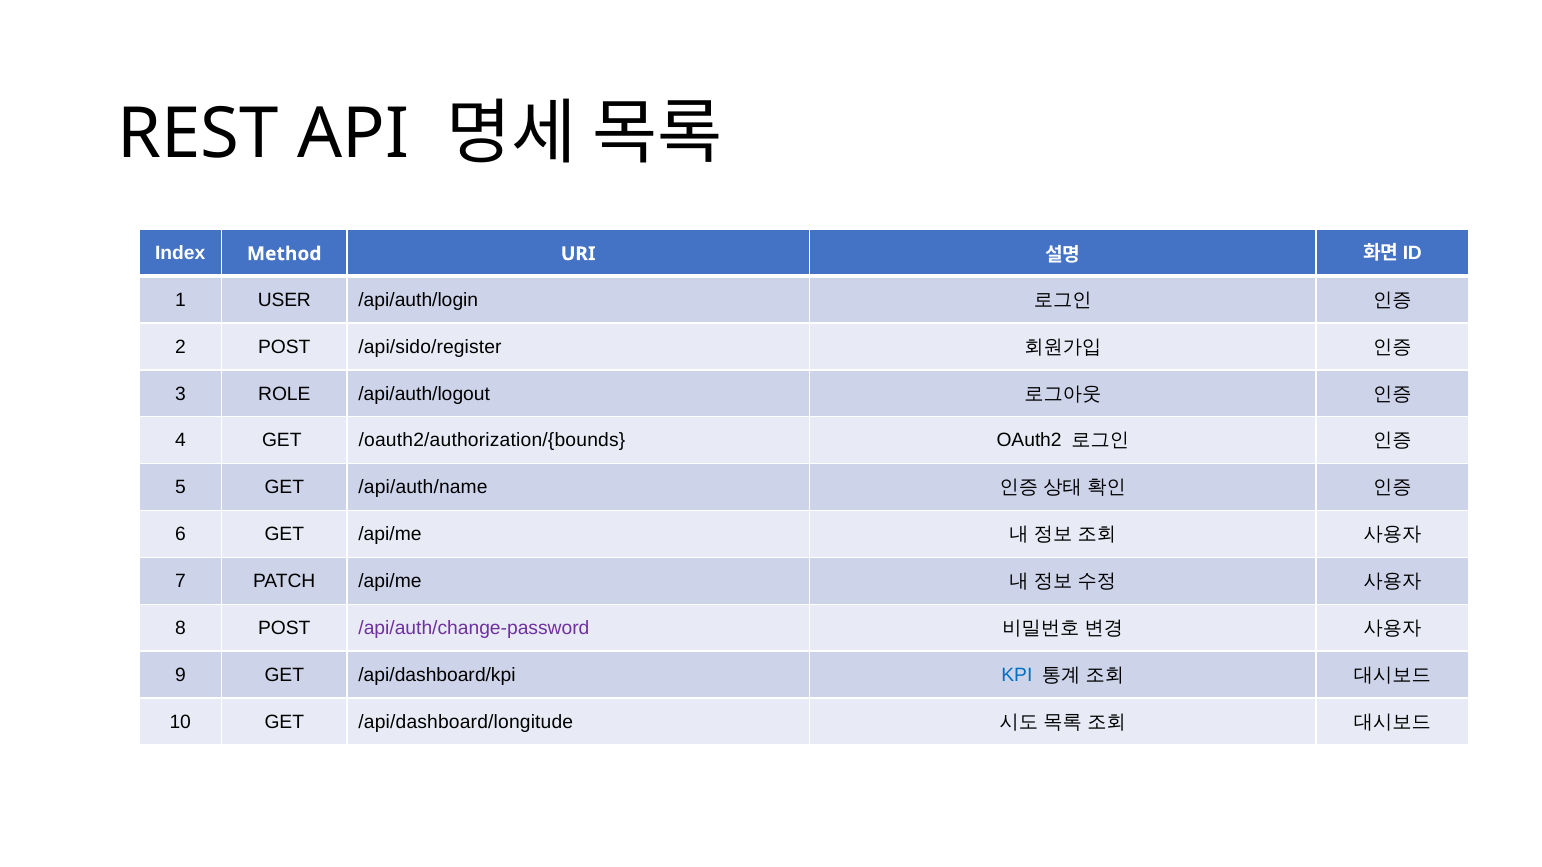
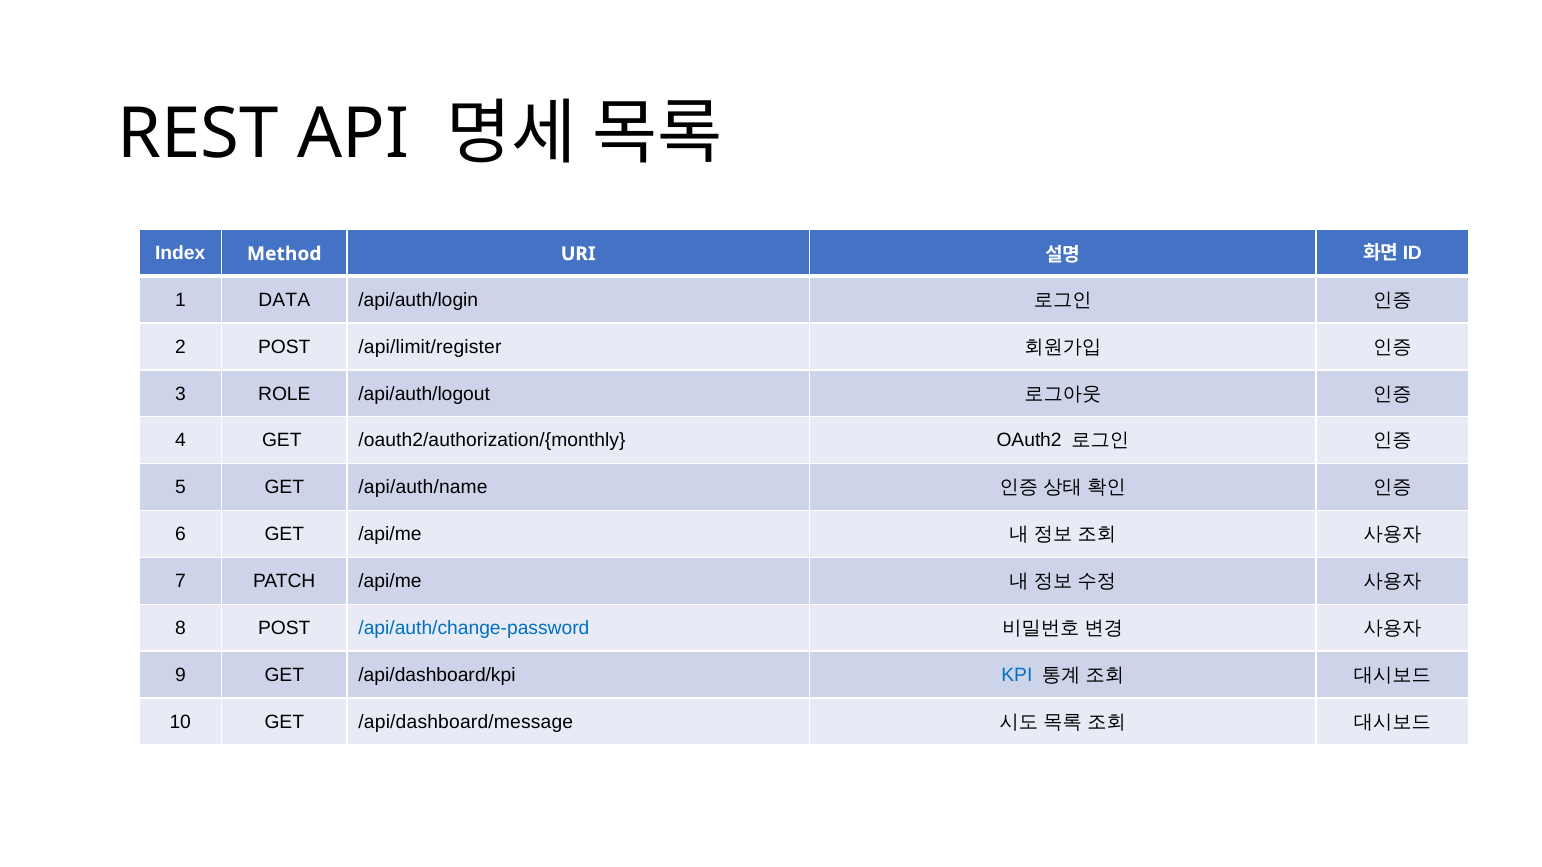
USER: USER -> DATA
/api/sido/register: /api/sido/register -> /api/limit/register
/oauth2/authorization/{bounds: /oauth2/authorization/{bounds -> /oauth2/authorization/{monthly
/api/auth/change-password colour: purple -> blue
/api/dashboard/longitude: /api/dashboard/longitude -> /api/dashboard/message
